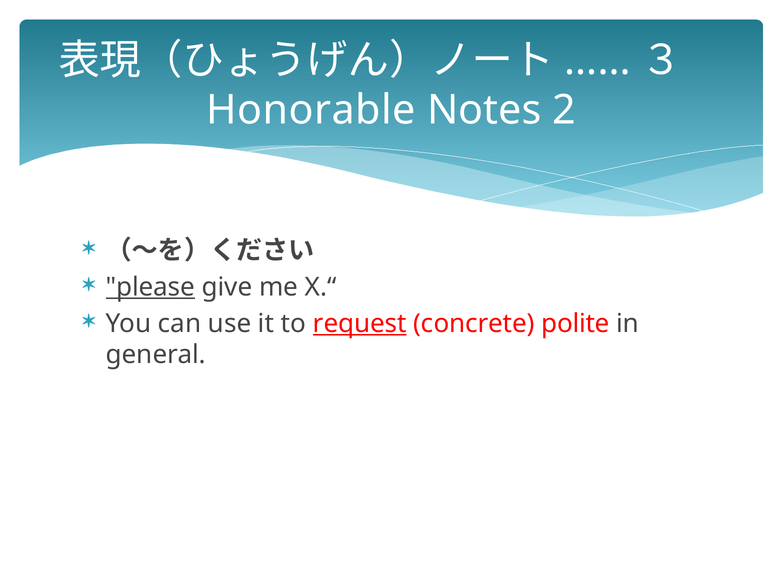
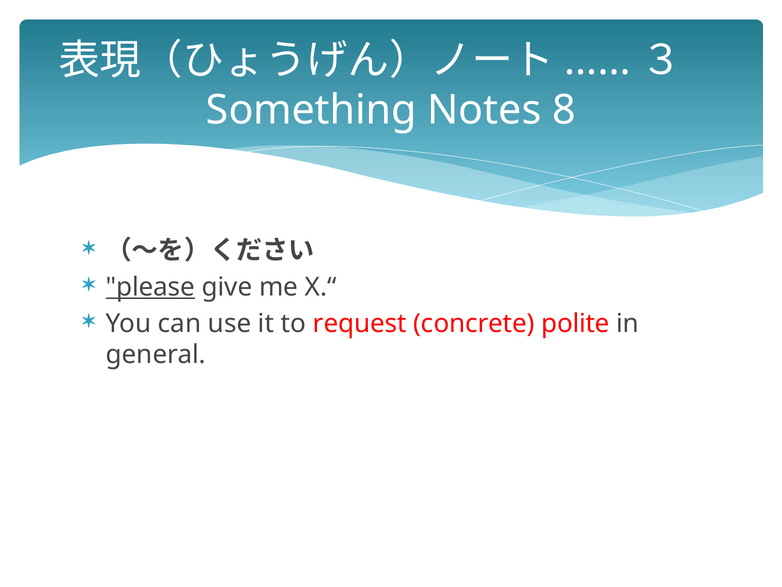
Honorable: Honorable -> Something
2: 2 -> 8
request underline: present -> none
